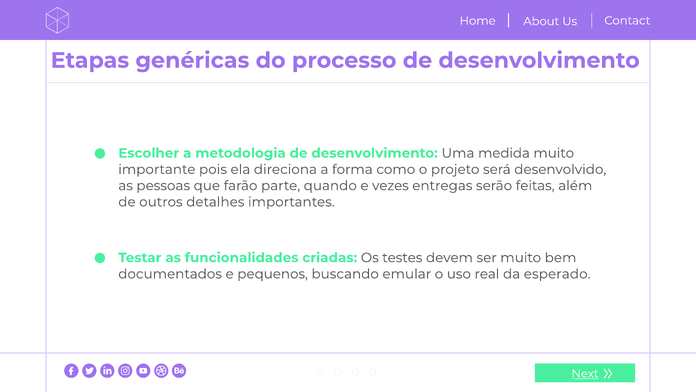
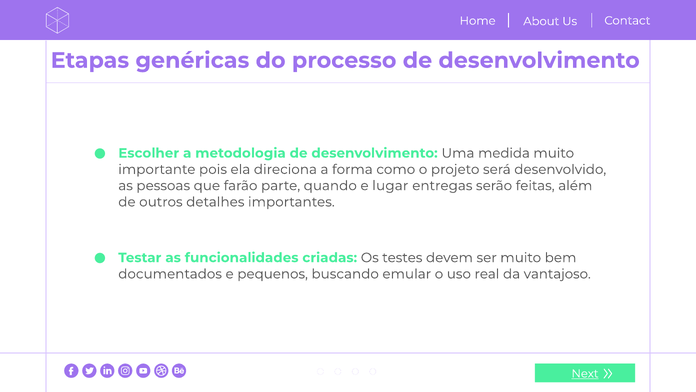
vezes: vezes -> lugar
esperado: esperado -> vantajoso
